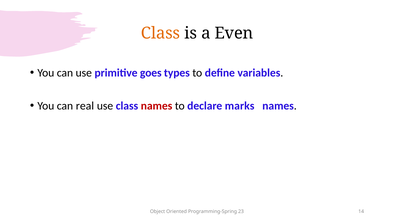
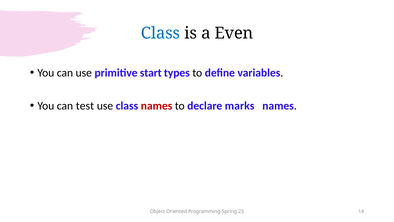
Class at (161, 33) colour: orange -> blue
goes: goes -> start
real: real -> test
